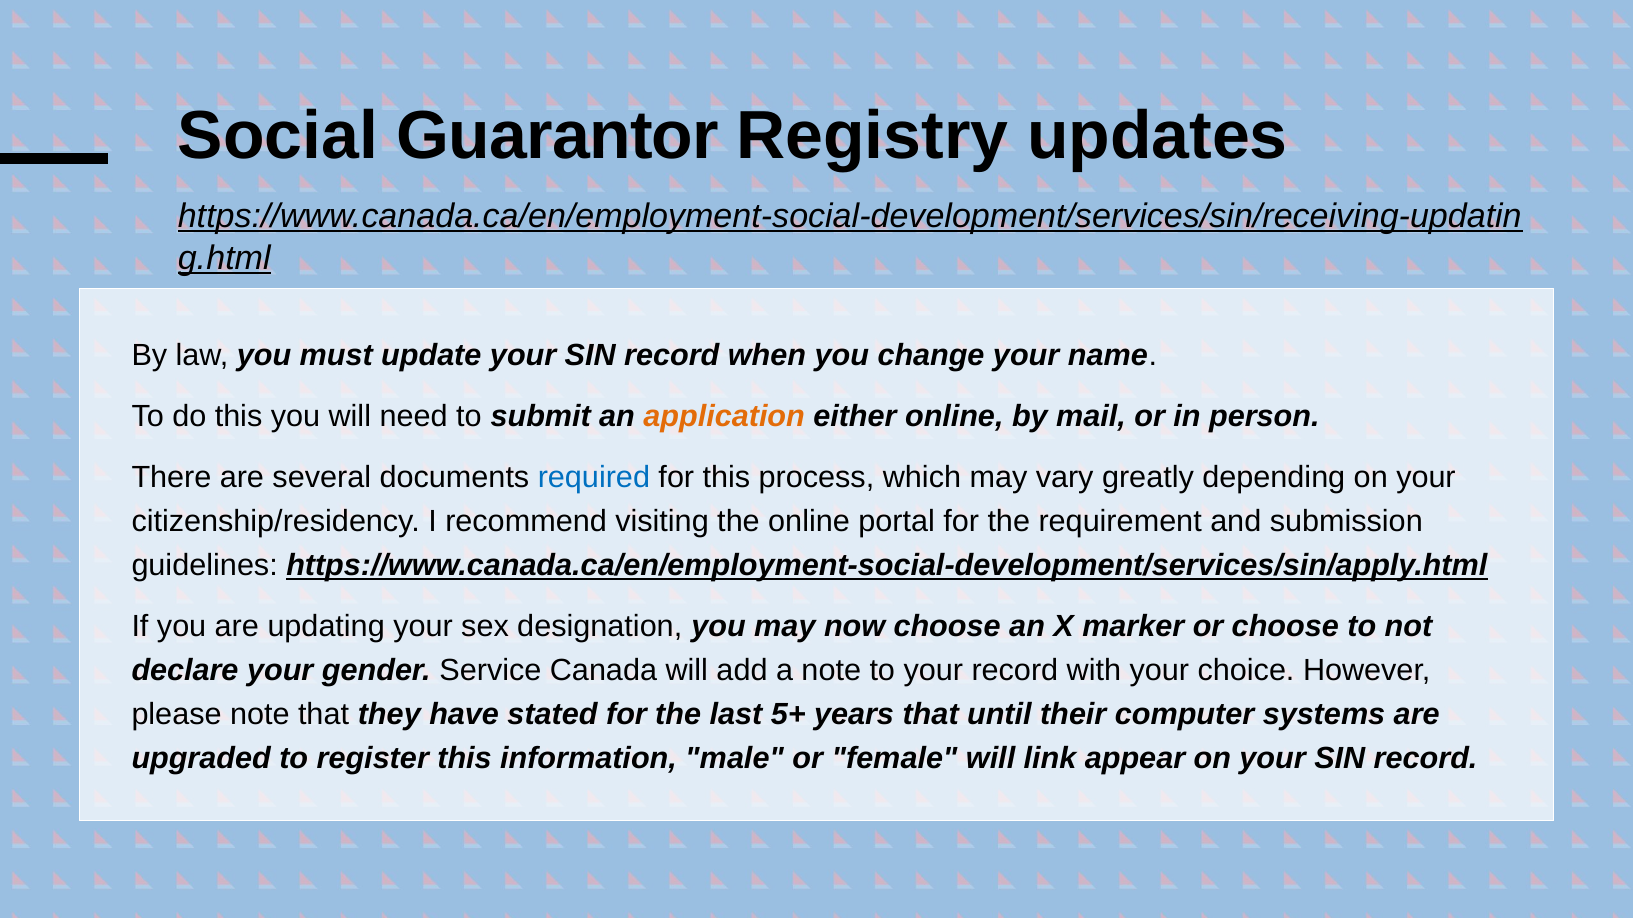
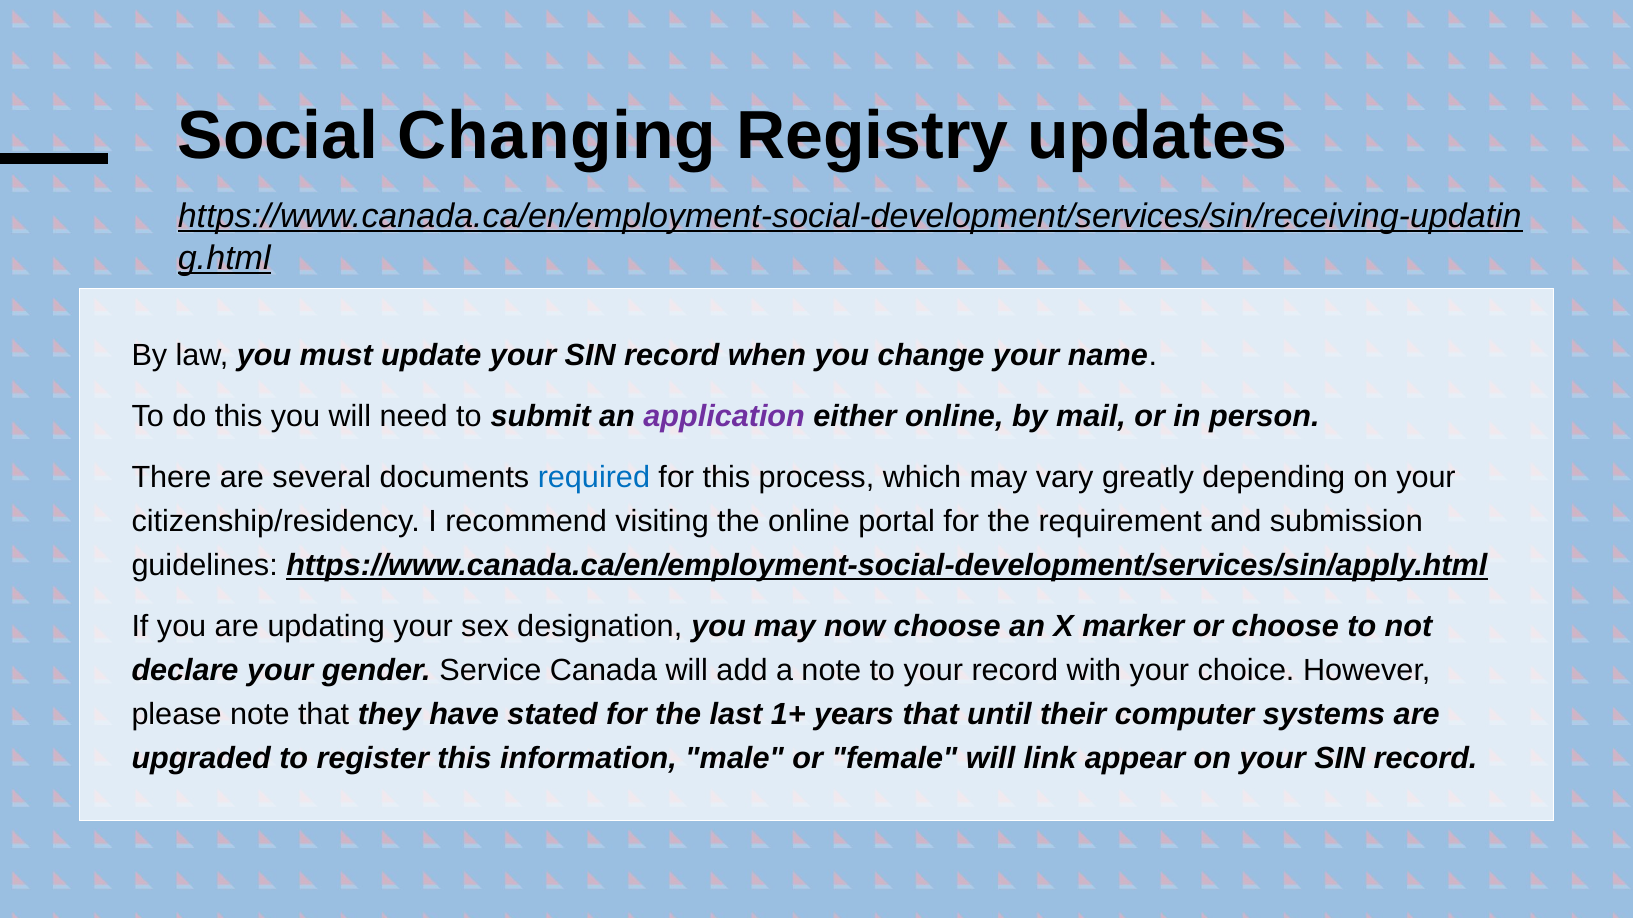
Guarantor: Guarantor -> Changing
application colour: orange -> purple
5+: 5+ -> 1+
